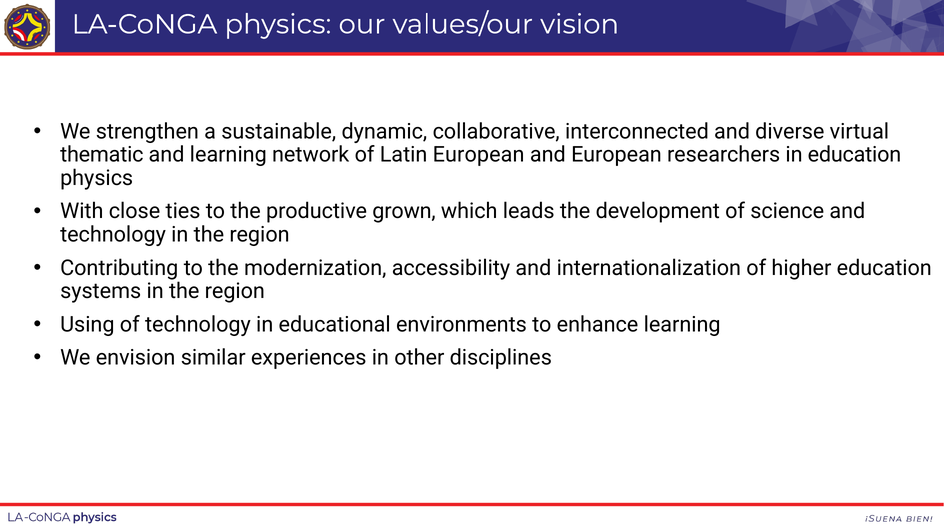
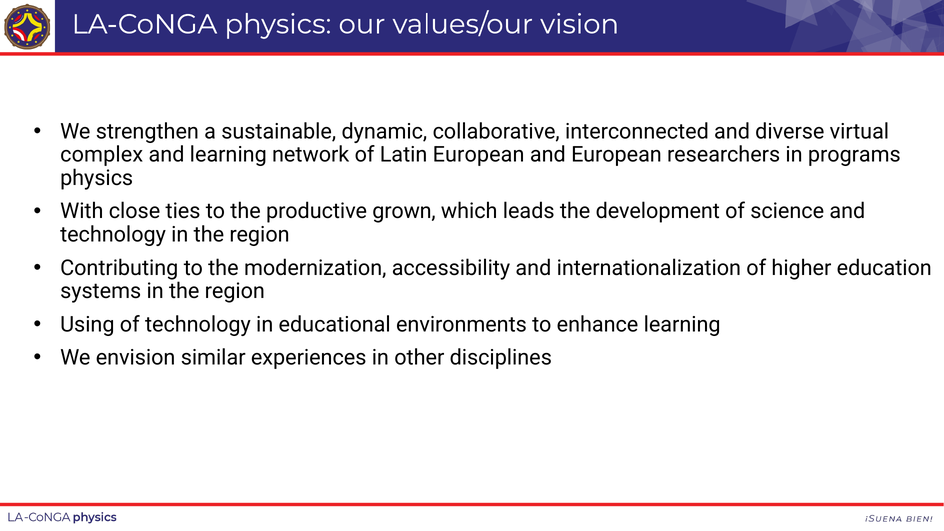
thematic: thematic -> complex
in education: education -> programs
